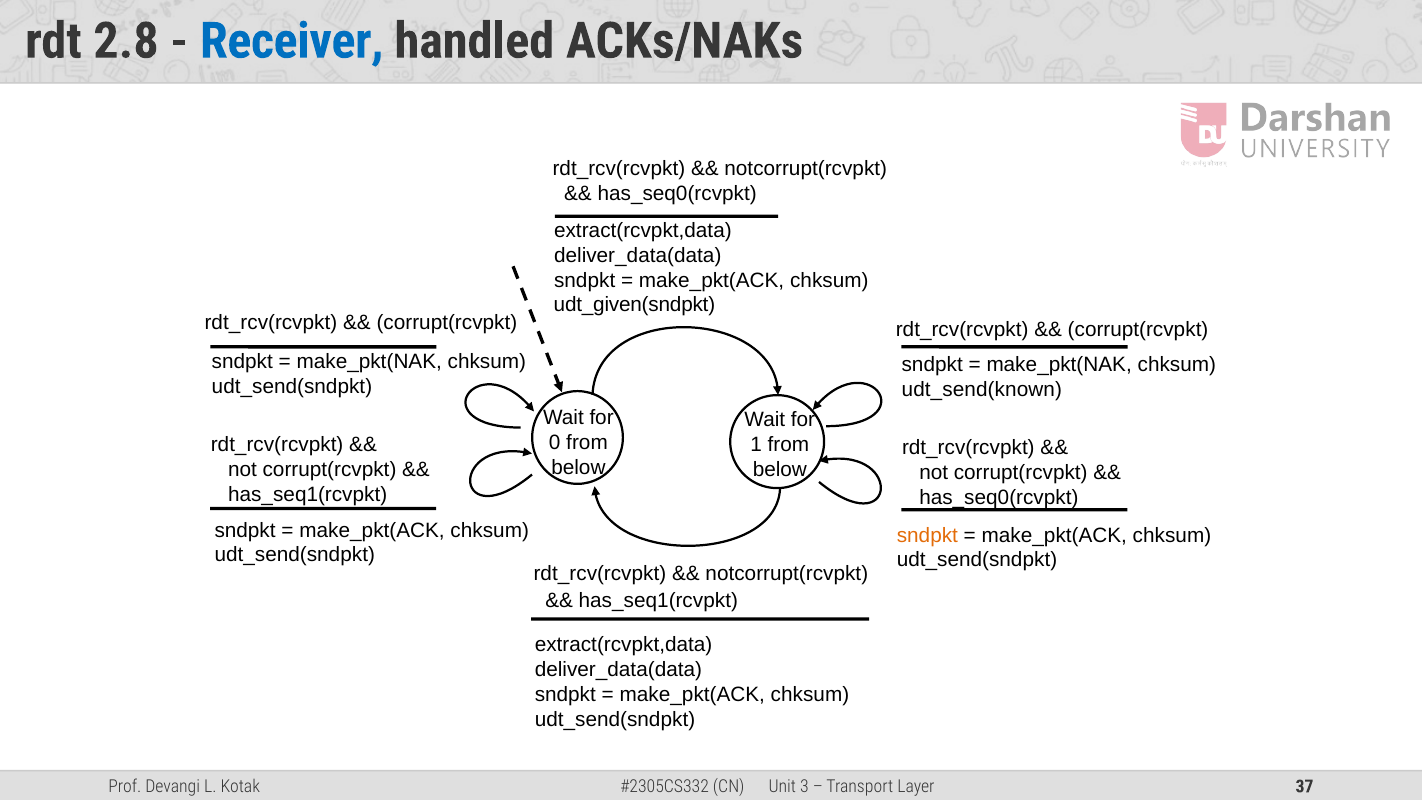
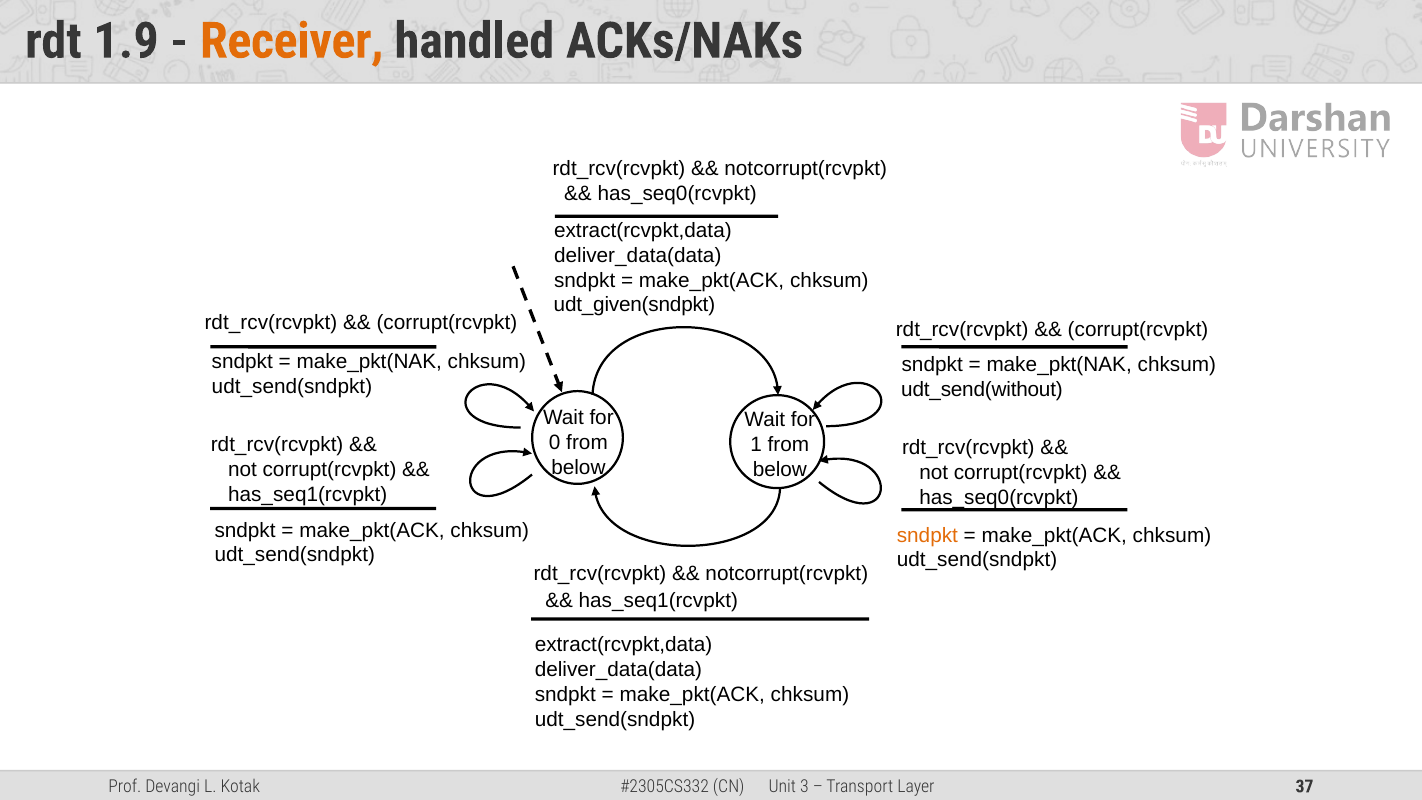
2.8: 2.8 -> 1.9
Receiver colour: blue -> orange
udt_send(known: udt_send(known -> udt_send(without
